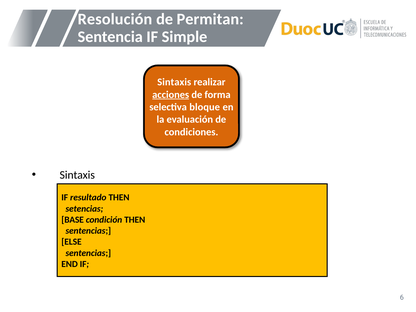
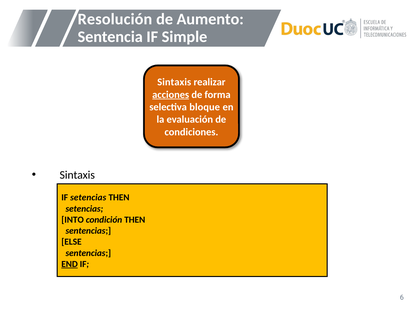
Permitan: Permitan -> Aumento
IF resultado: resultado -> setencias
BASE: BASE -> INTO
END underline: none -> present
